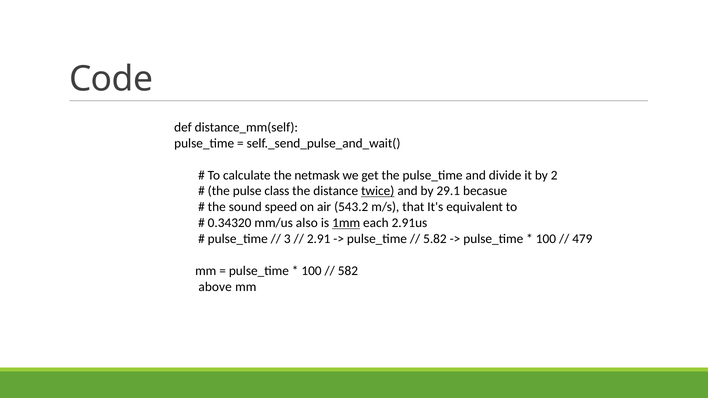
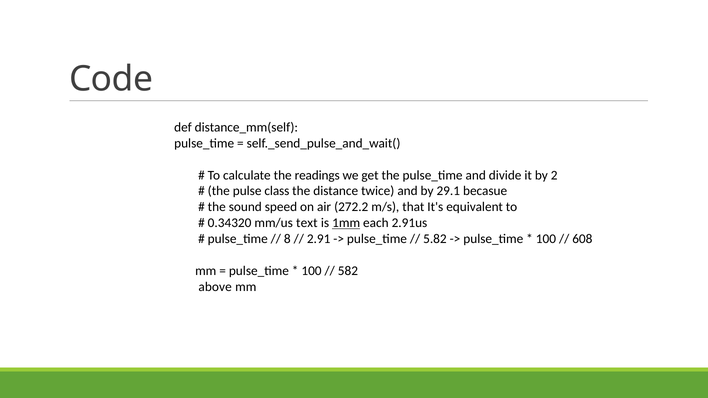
netmask: netmask -> readings
twice underline: present -> none
543.2: 543.2 -> 272.2
also: also -> text
3: 3 -> 8
479: 479 -> 608
